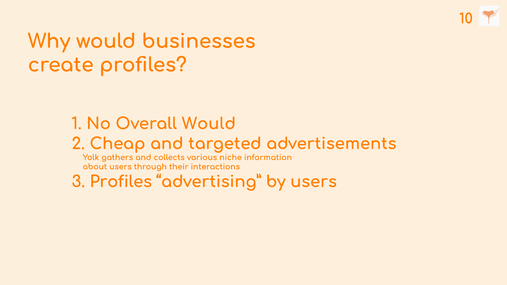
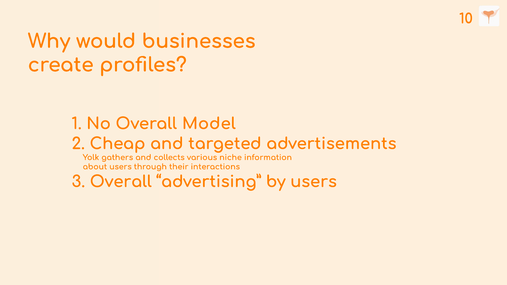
Overall Would: Would -> Model
3 Profiles: Profiles -> Overall
